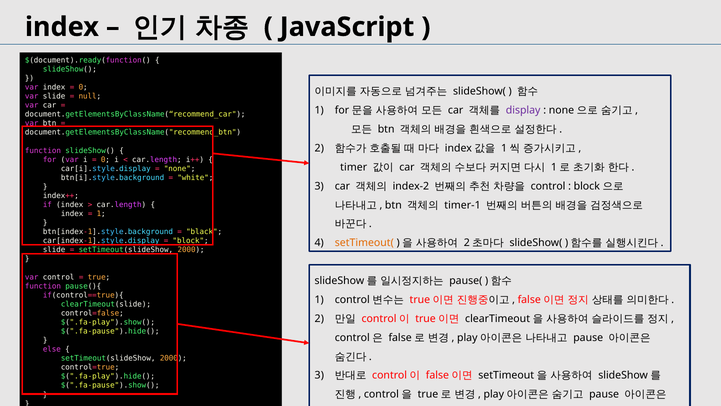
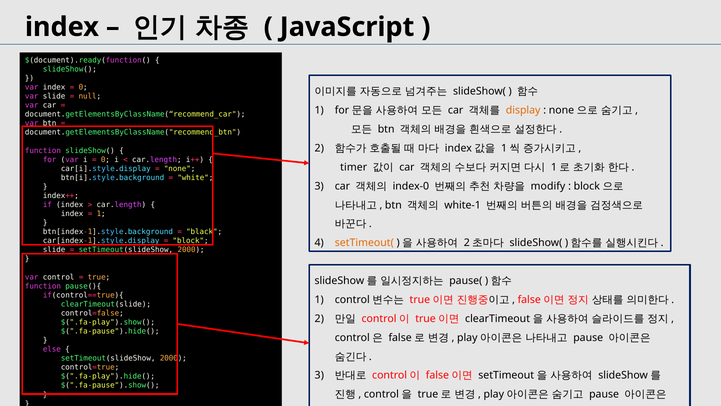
display colour: purple -> orange
index-2: index-2 -> index-0
control at (548, 186): control -> modify
timer-1: timer-1 -> white-1
